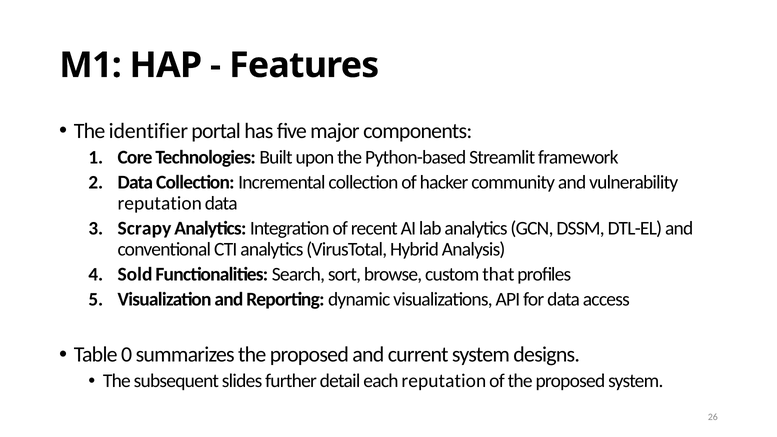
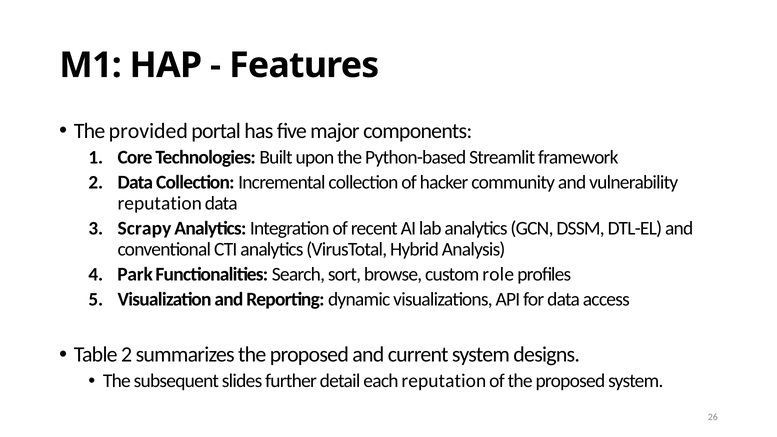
identifier: identifier -> provided
Sold: Sold -> Park
that: that -> role
Table 0: 0 -> 2
